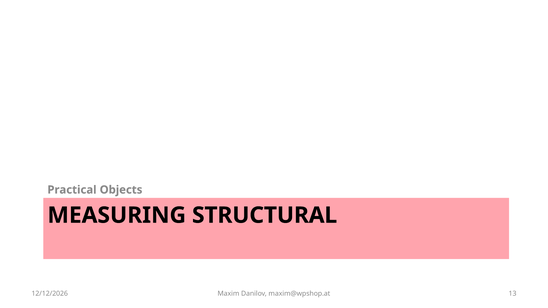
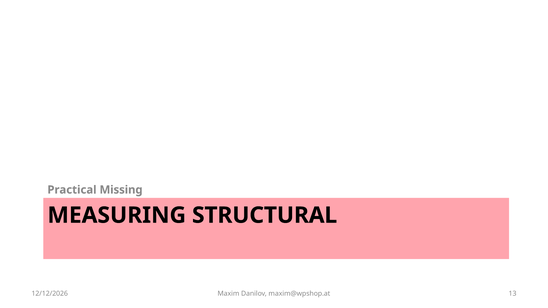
Objects: Objects -> Missing
